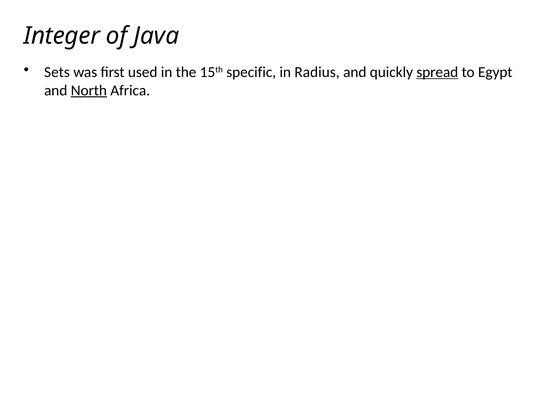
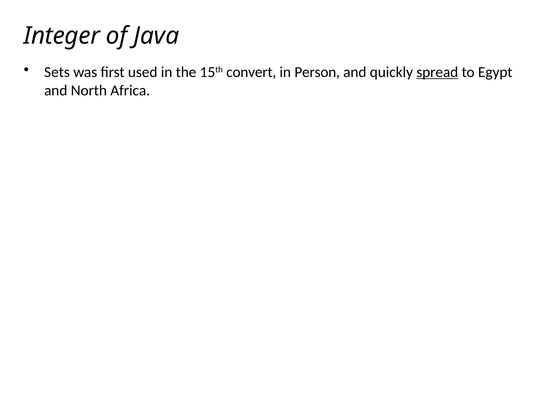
specific: specific -> convert
Radius: Radius -> Person
North underline: present -> none
